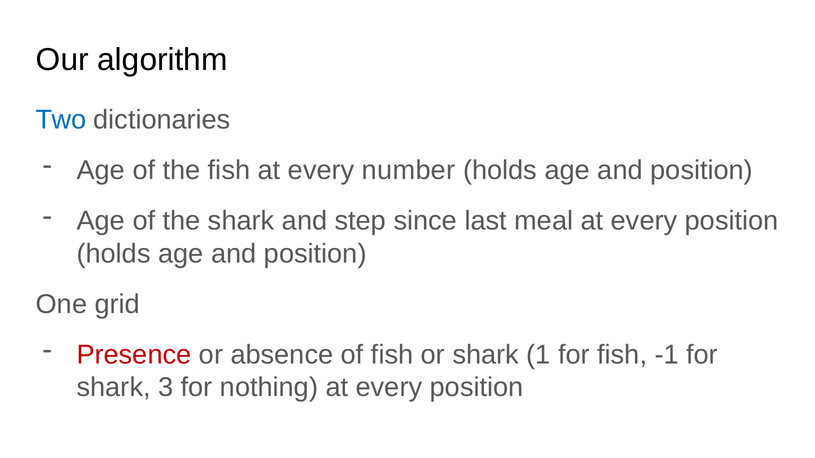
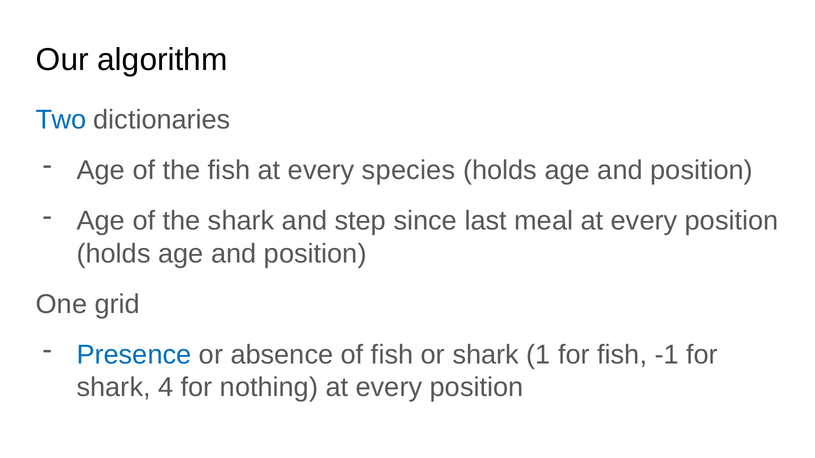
number: number -> species
Presence colour: red -> blue
3: 3 -> 4
